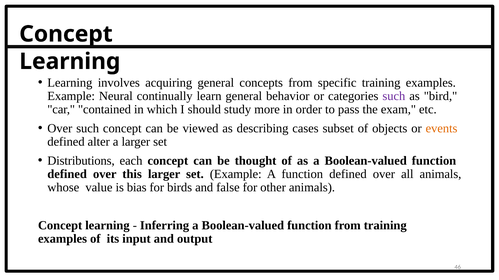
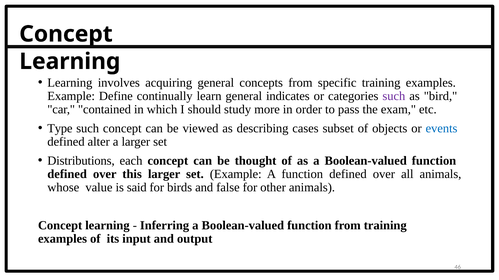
Neural: Neural -> Define
behavior: behavior -> indicates
Over at (60, 129): Over -> Type
events colour: orange -> blue
bias: bias -> said
